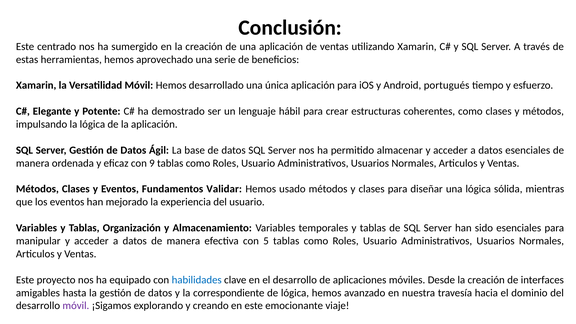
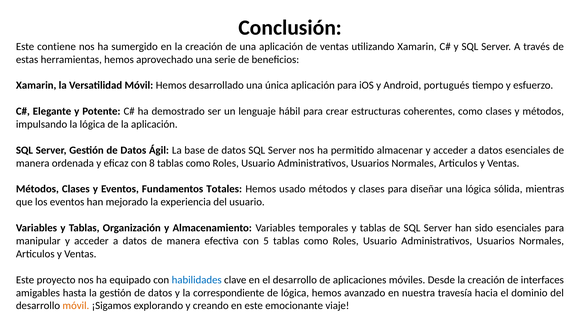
centrado: centrado -> contiene
9: 9 -> 8
Validar: Validar -> Totales
móvil at (76, 306) colour: purple -> orange
